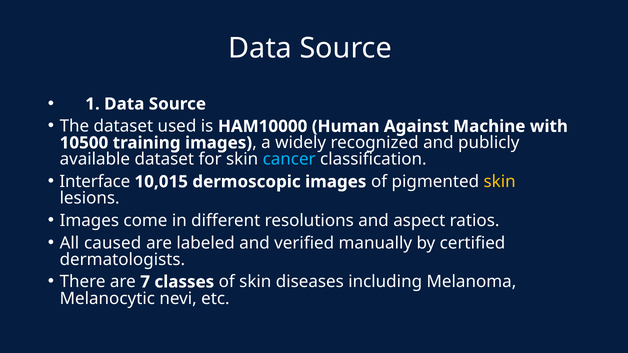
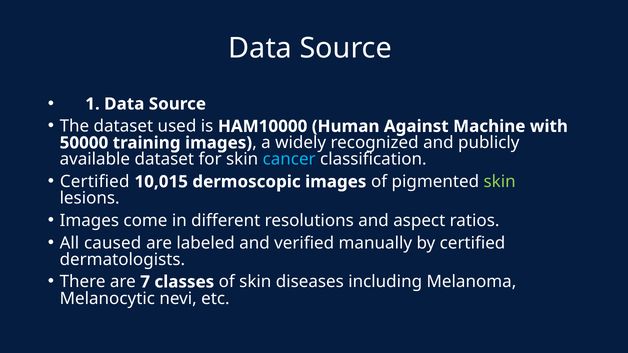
10500: 10500 -> 50000
Interface at (95, 182): Interface -> Certified
skin at (500, 182) colour: yellow -> light green
